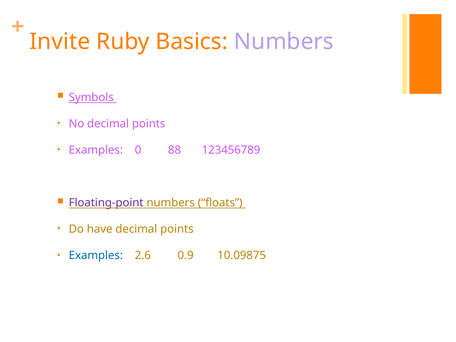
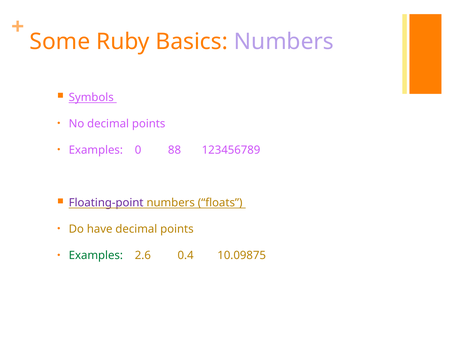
Invite: Invite -> Some
Examples at (96, 256) colour: blue -> green
0.9: 0.9 -> 0.4
